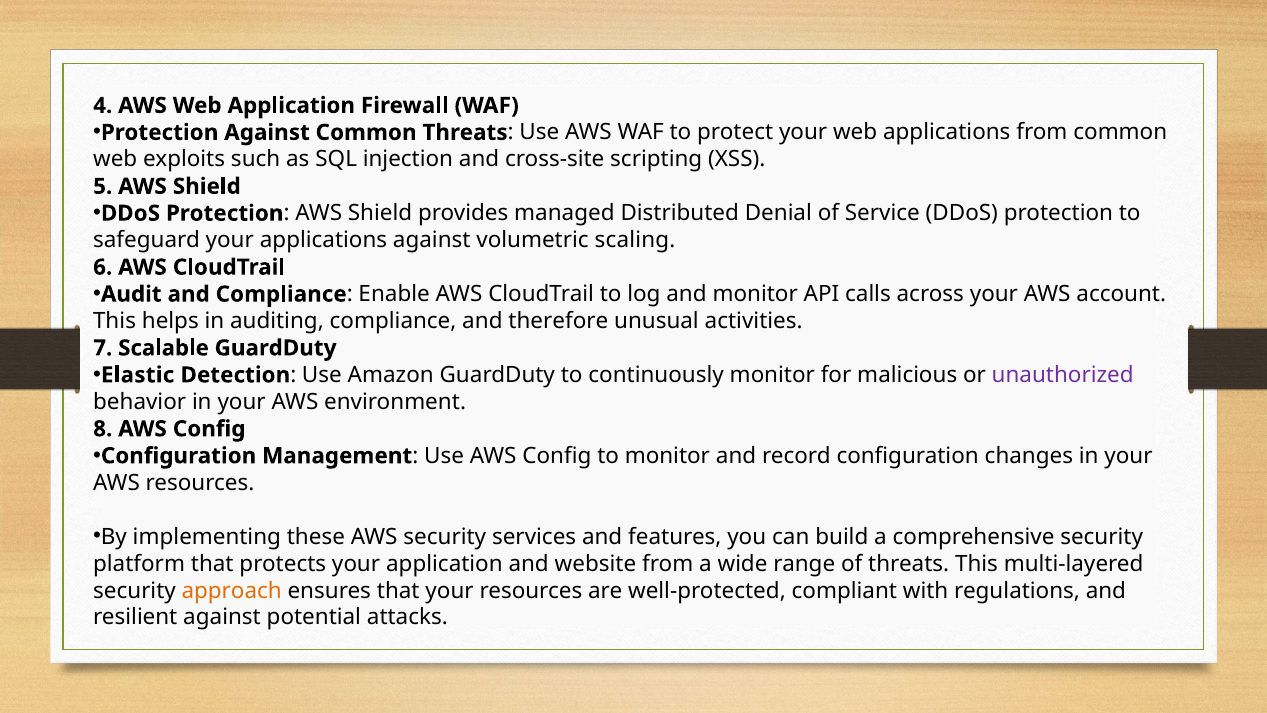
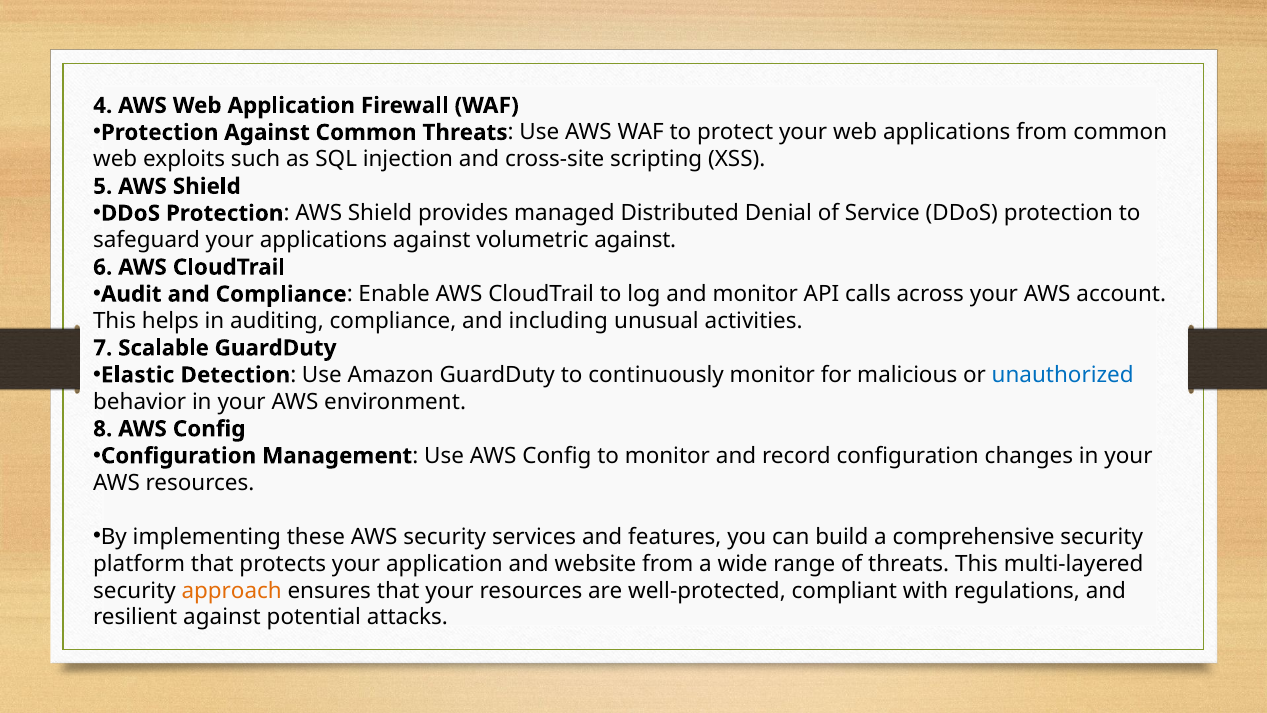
volumetric scaling: scaling -> against
therefore: therefore -> including
unauthorized colour: purple -> blue
